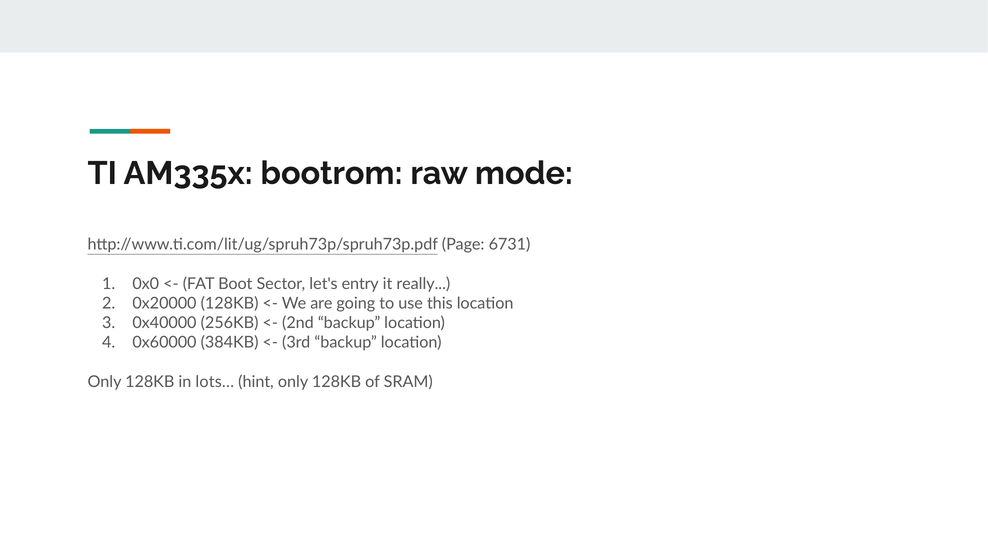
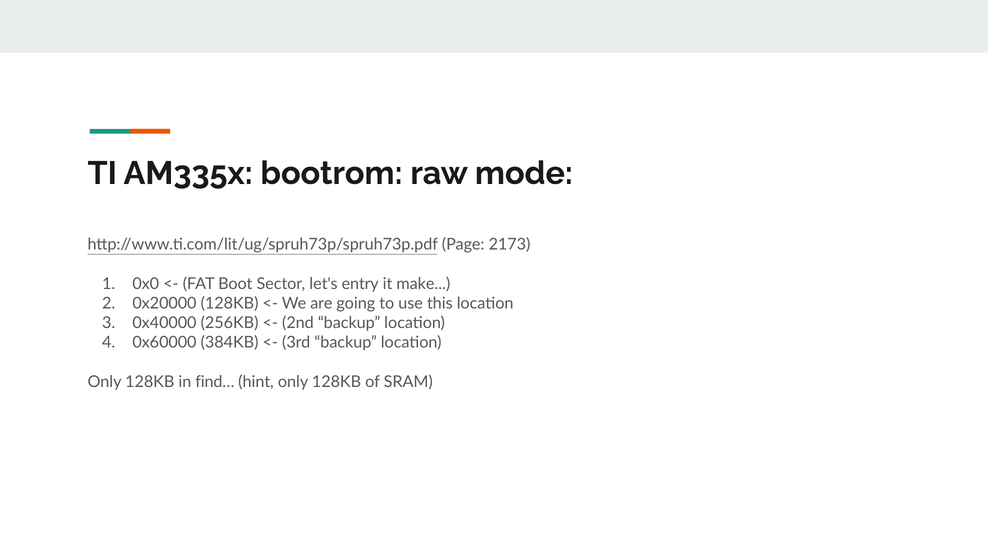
6731: 6731 -> 2173
really: really -> make
lots…: lots… -> find…
